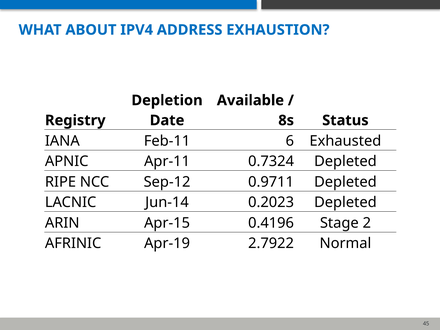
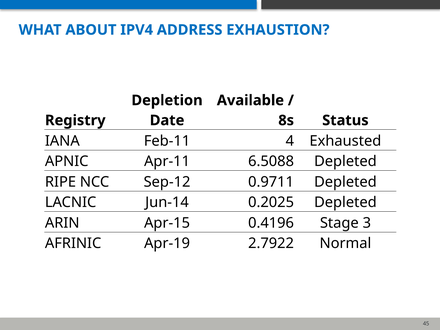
6: 6 -> 4
0.7324: 0.7324 -> 6.5088
0.2023: 0.2023 -> 0.2025
2: 2 -> 3
